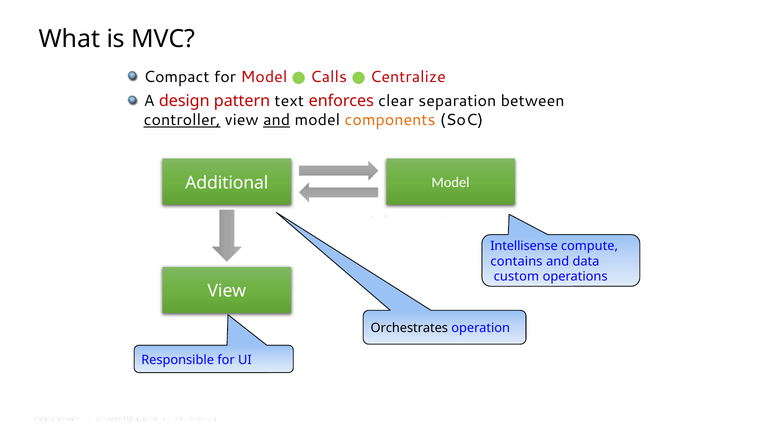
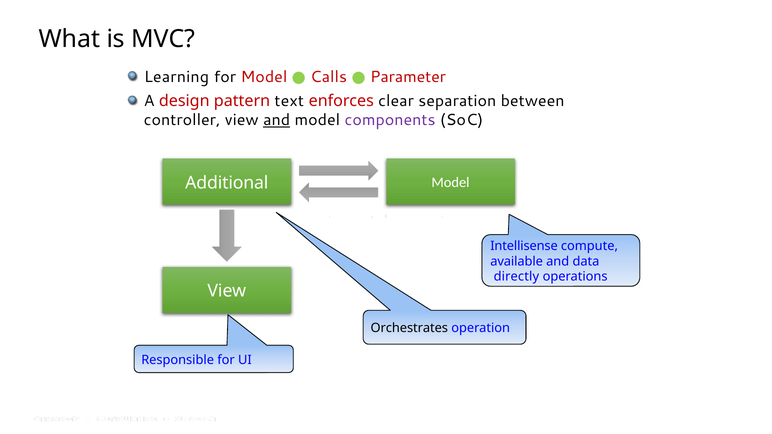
Compact: Compact -> Learning
Centralize: Centralize -> Parameter
controller underline: present -> none
components colour: orange -> purple
contains: contains -> available
custom: custom -> directly
